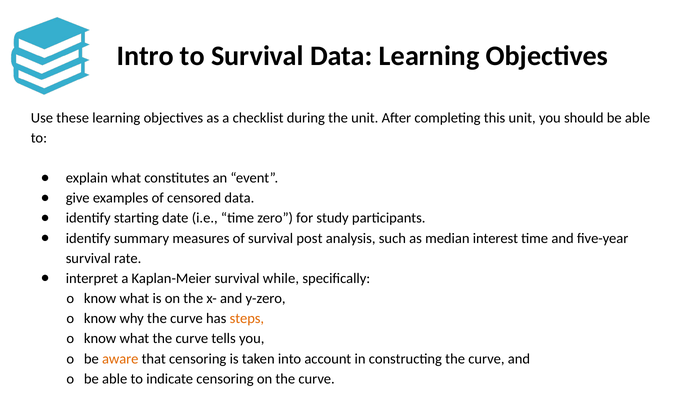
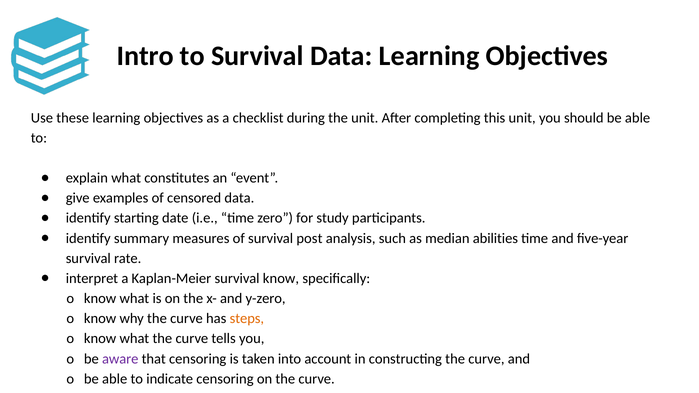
interest: interest -> abilities
survival while: while -> know
aware colour: orange -> purple
